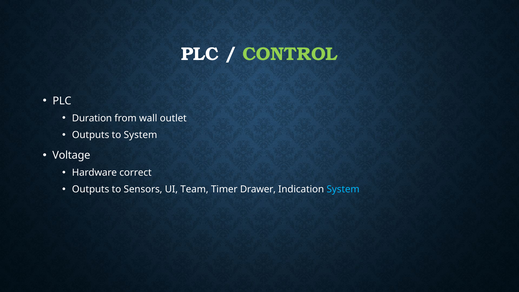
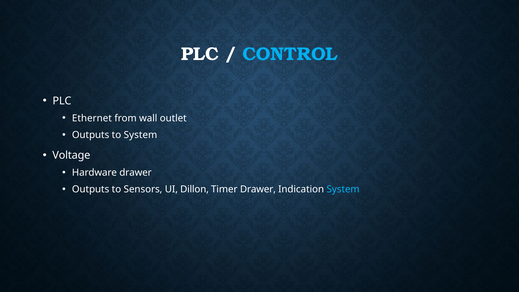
CONTROL colour: light green -> light blue
Duration: Duration -> Ethernet
Hardware correct: correct -> drawer
Team: Team -> Dillon
